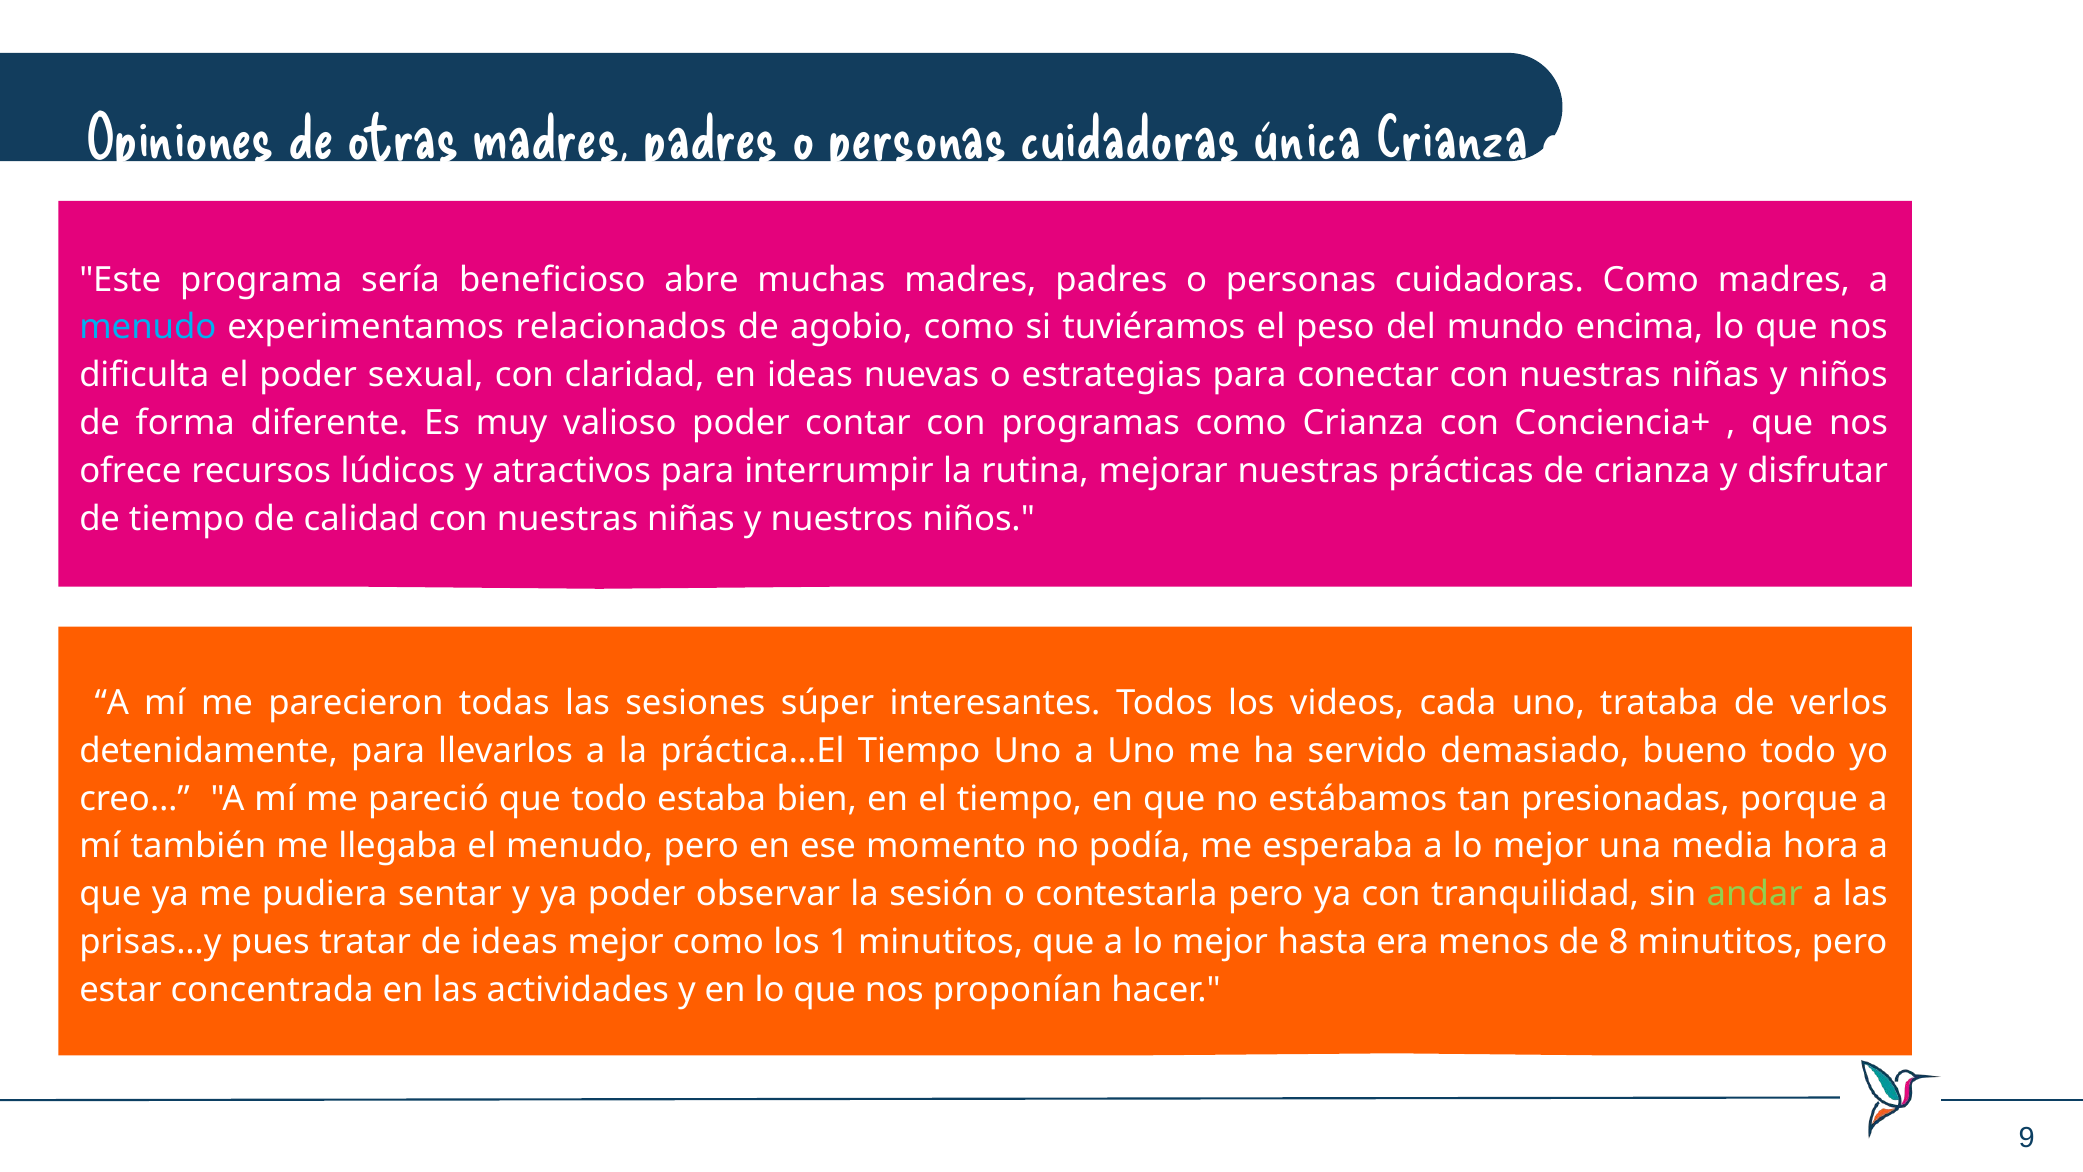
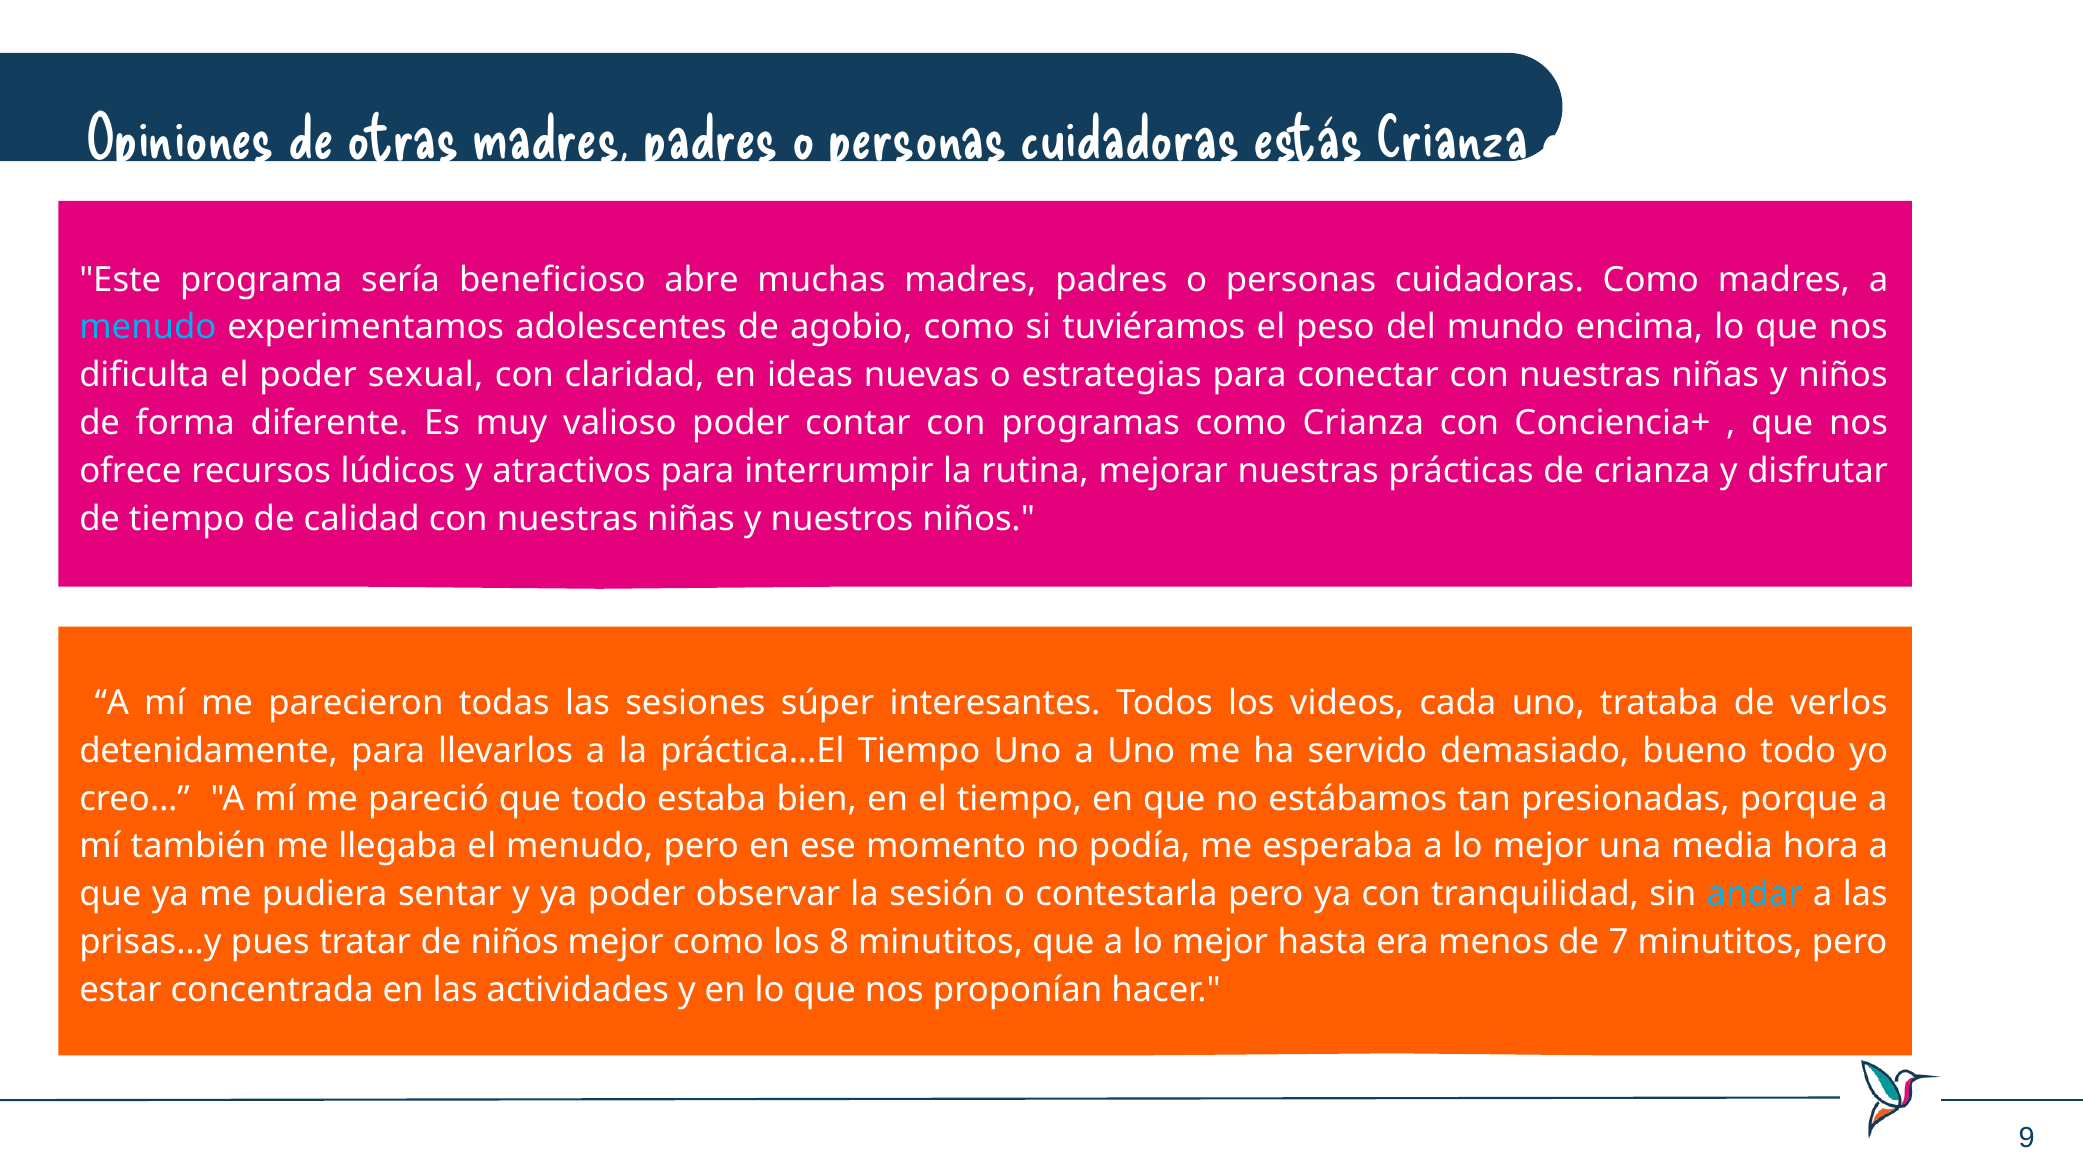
única: única -> estás
relacionados: relacionados -> adolescentes
andar colour: light green -> light blue
de ideas: ideas -> niños
1: 1 -> 8
8: 8 -> 7
